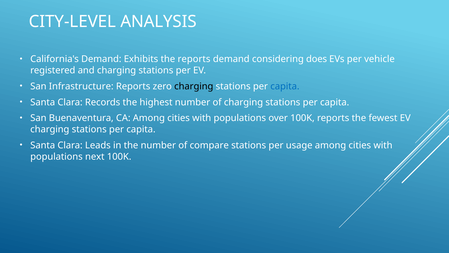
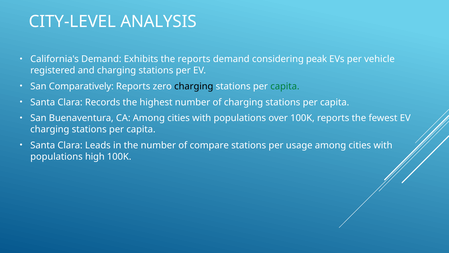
does: does -> peak
Infrastructure: Infrastructure -> Comparatively
capita at (285, 86) colour: blue -> green
next: next -> high
